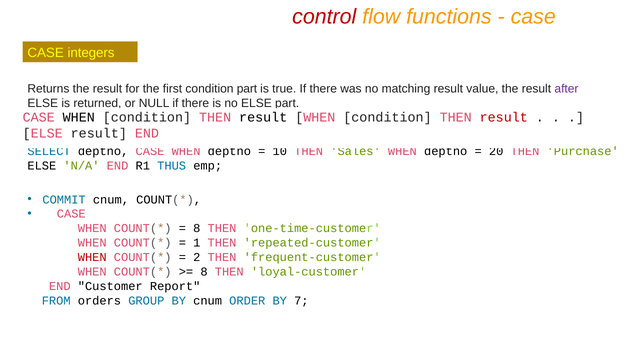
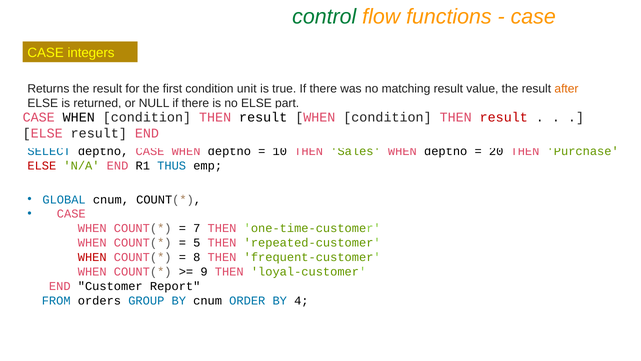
control colour: red -> green
condition part: part -> unit
after colour: purple -> orange
ELSE at (42, 166) colour: black -> red
COMMIT: COMMIT -> GLOBAL
8 at (197, 228): 8 -> 7
1: 1 -> 5
2: 2 -> 8
8 at (204, 271): 8 -> 9
7: 7 -> 4
